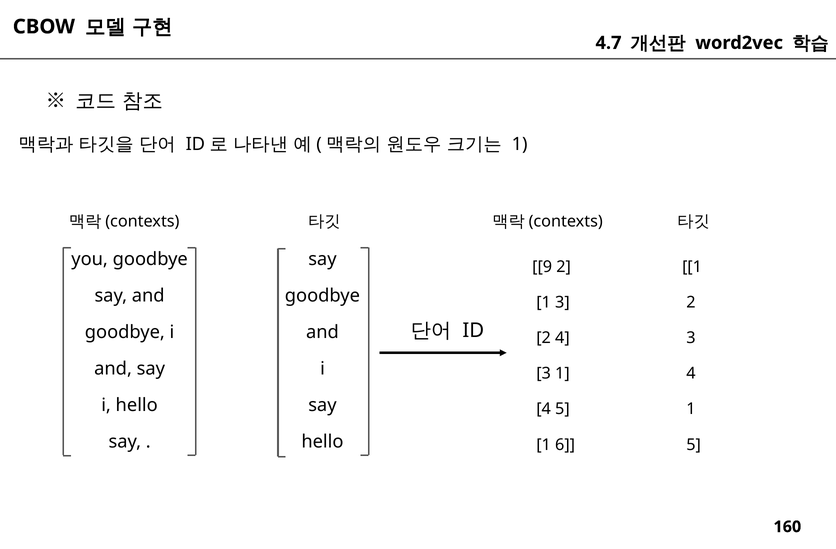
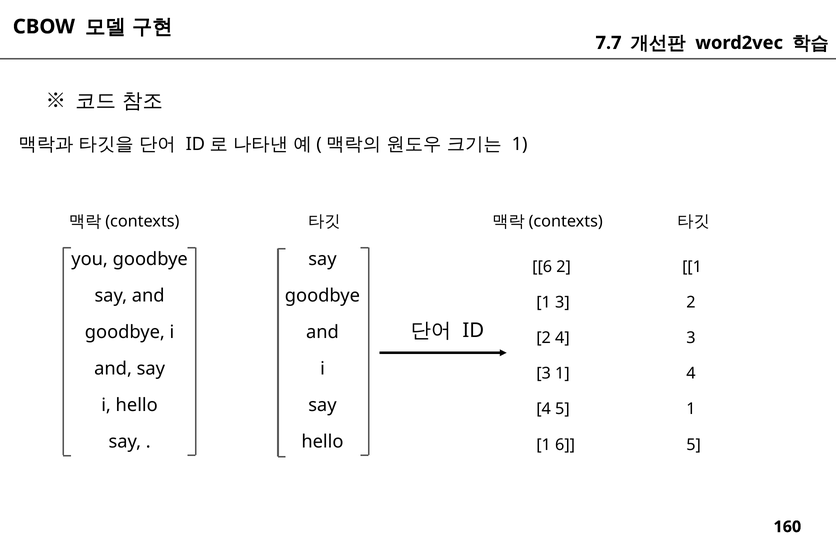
4.7: 4.7 -> 7.7
9 at (542, 267): 9 -> 6
